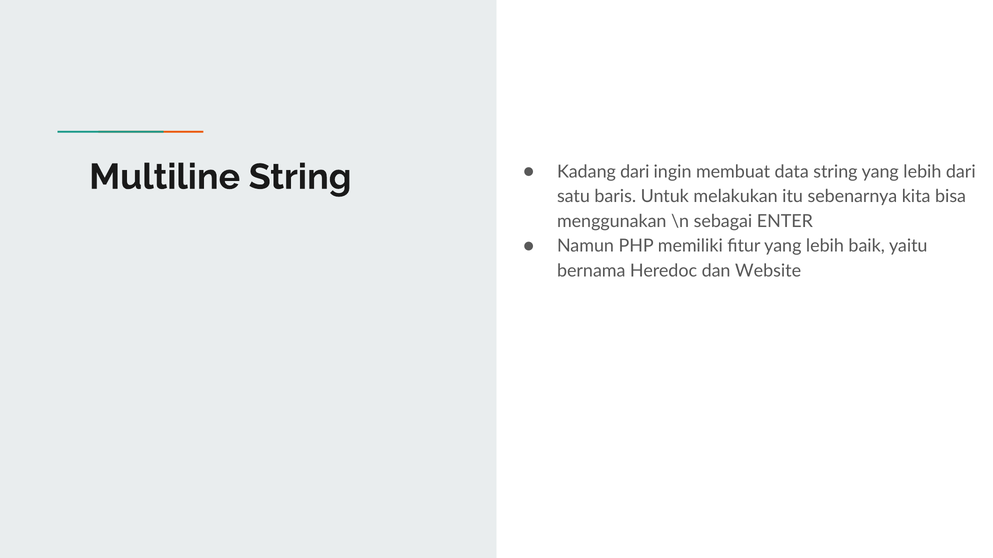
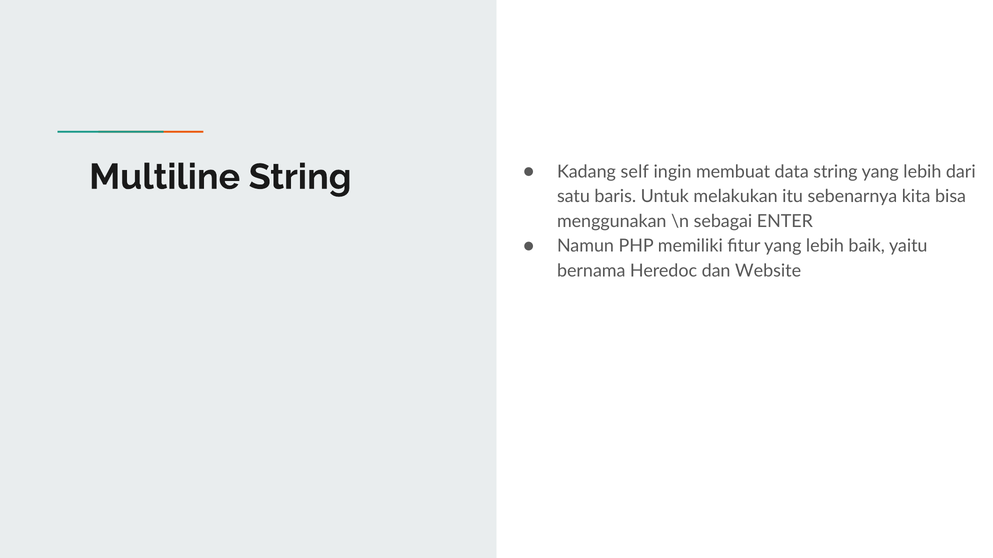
Kadang dari: dari -> self
